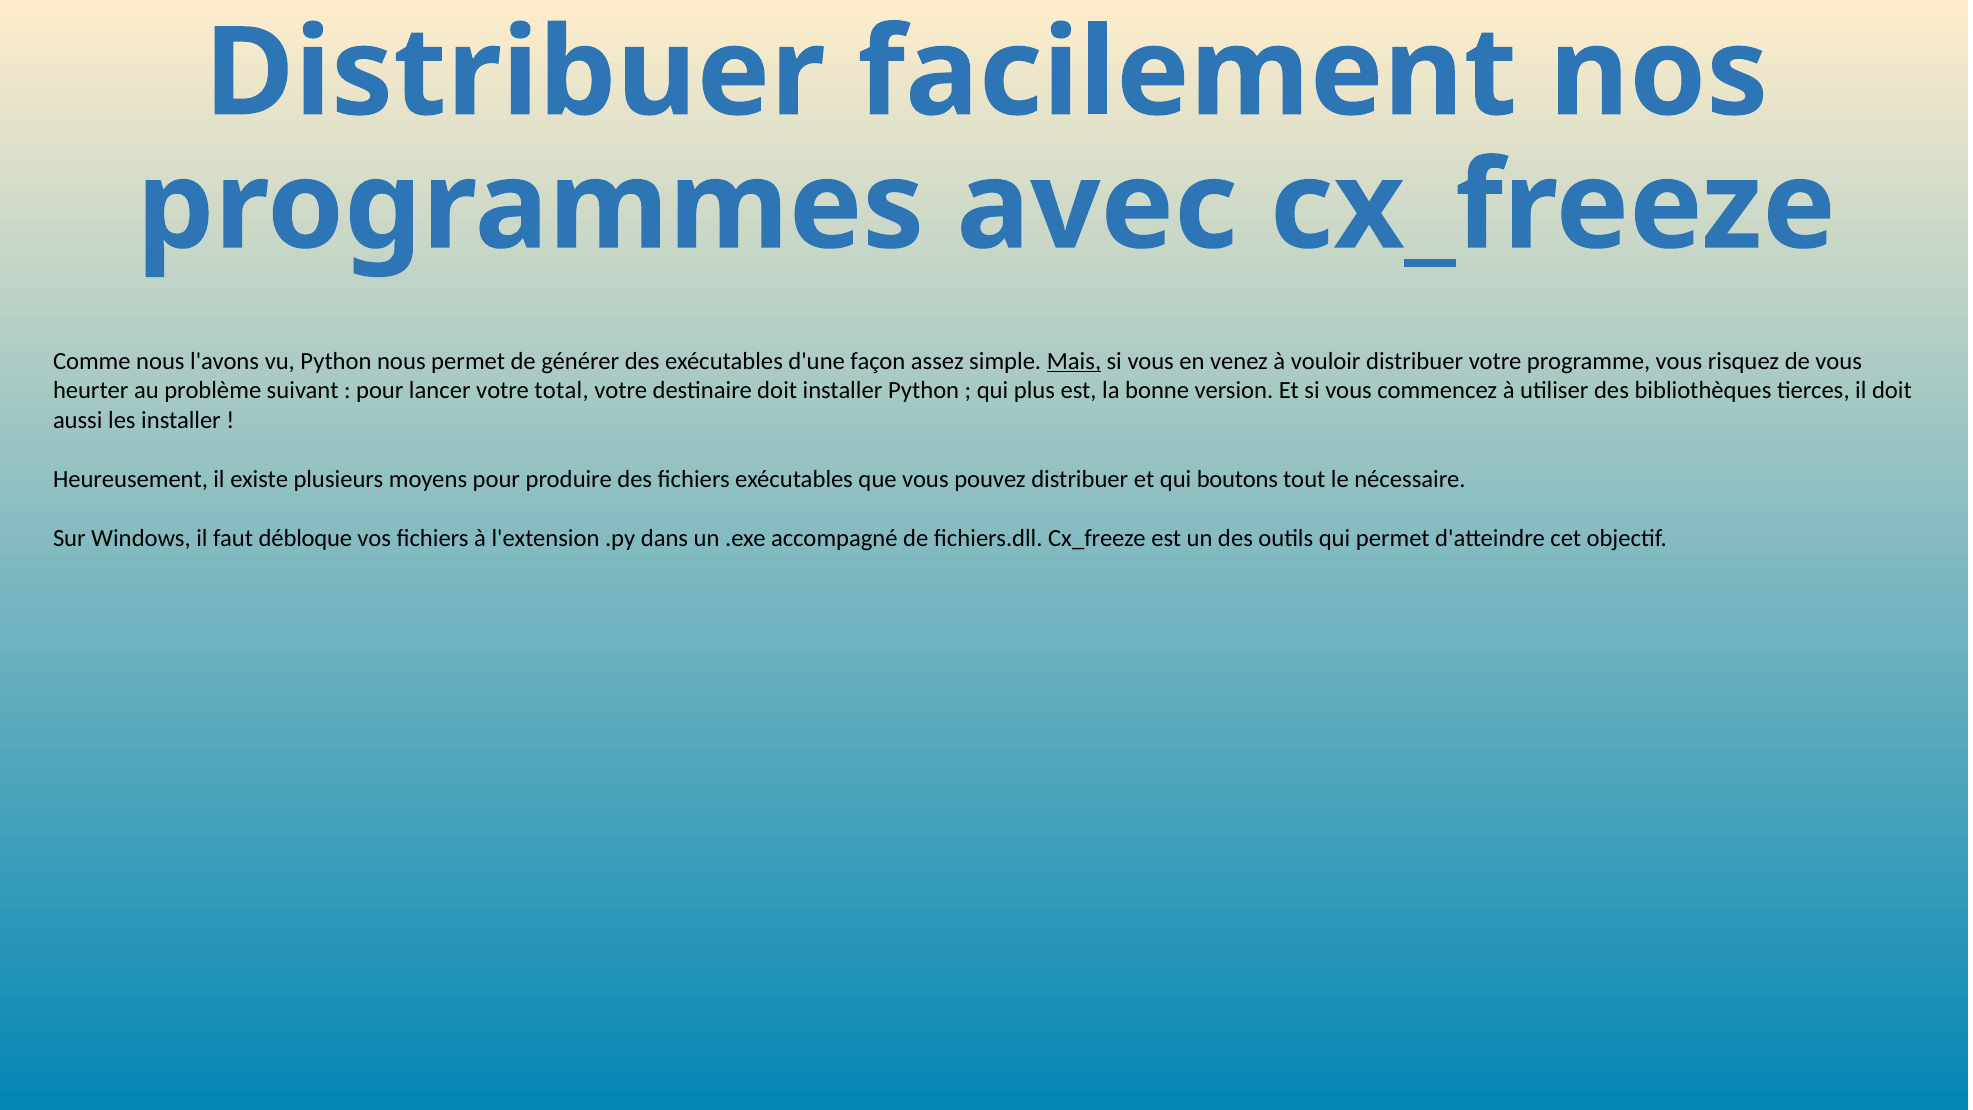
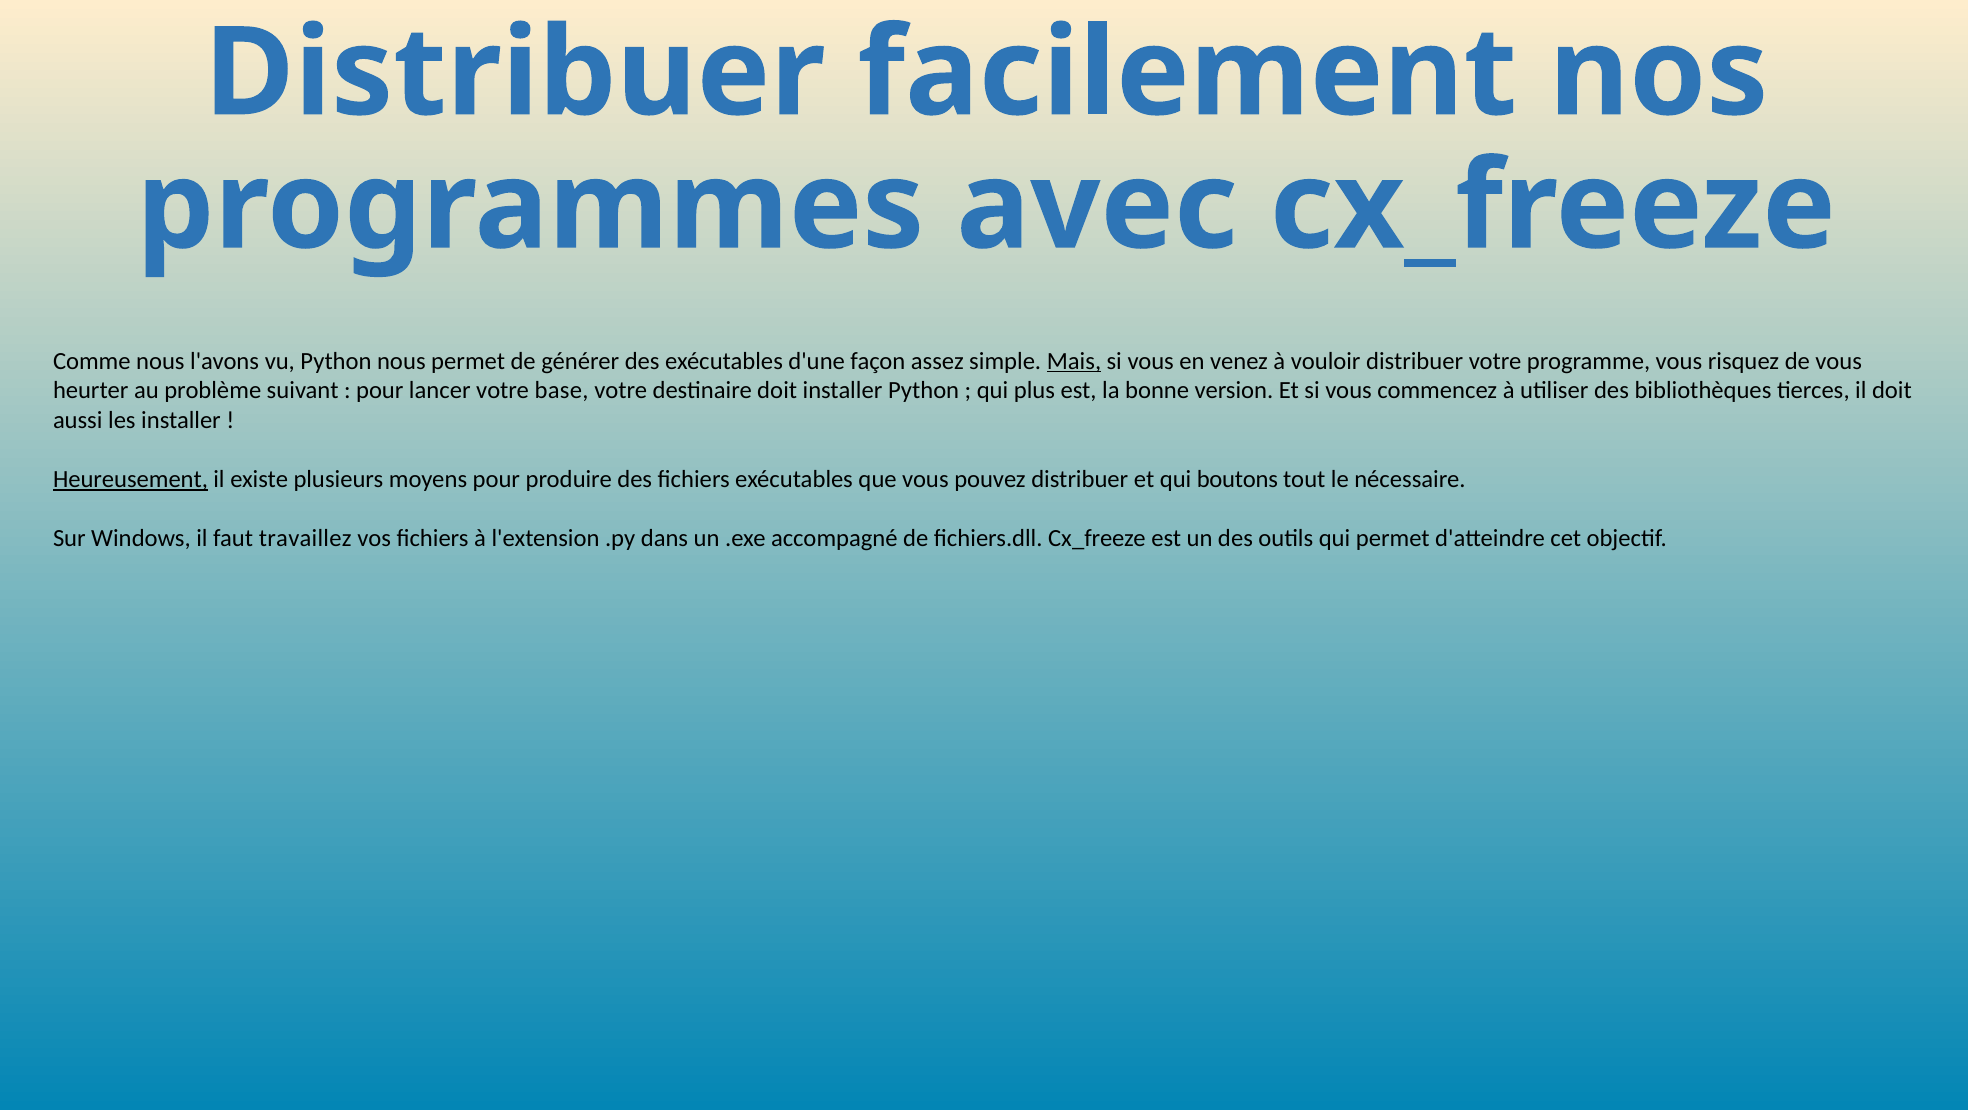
total: total -> base
Heureusement underline: none -> present
débloque: débloque -> travaillez
